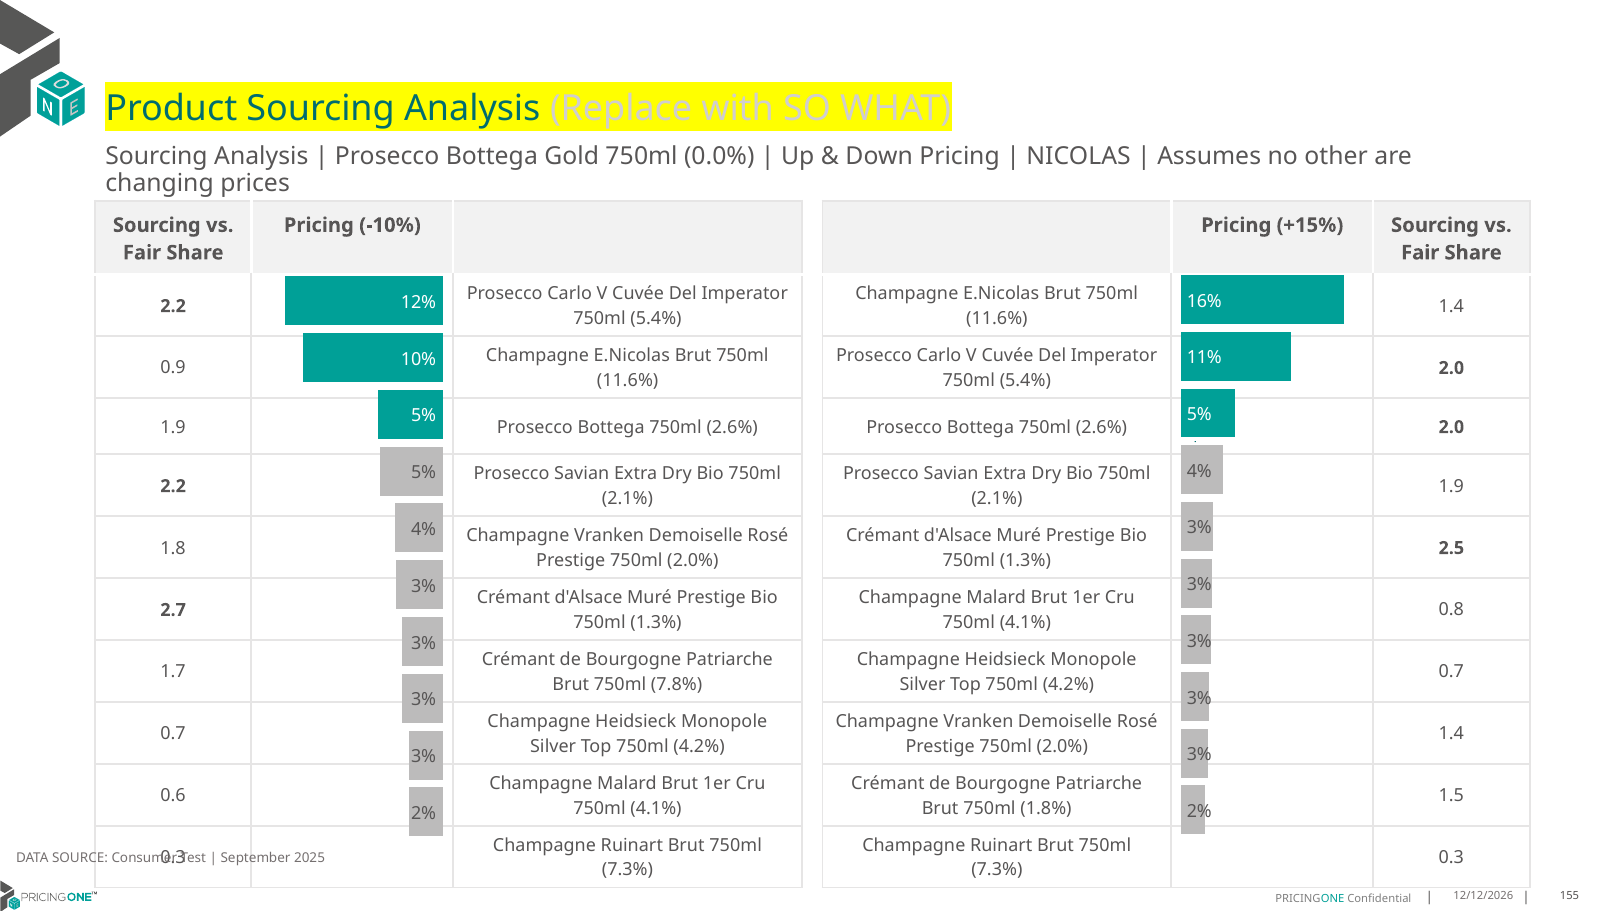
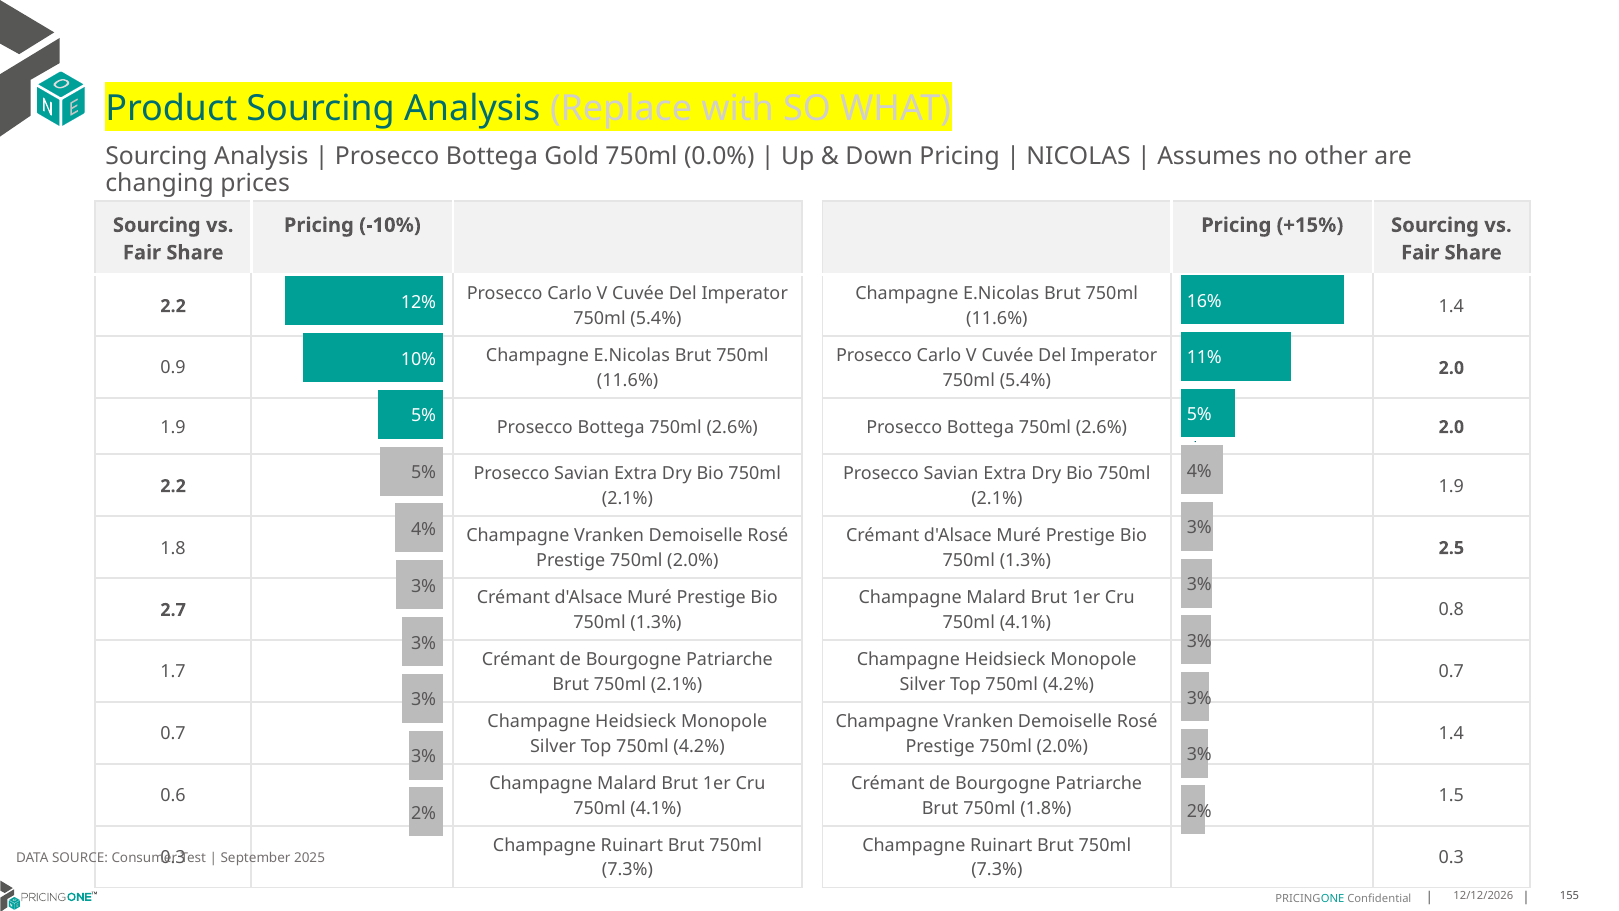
Brut 750ml 7.8%: 7.8% -> 2.1%
